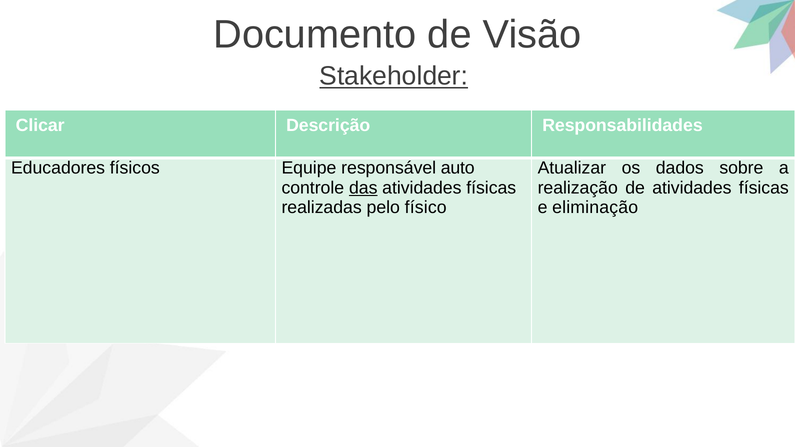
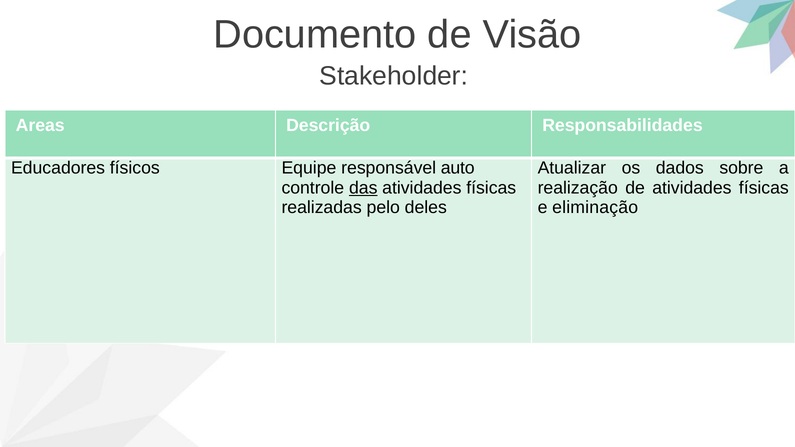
Stakeholder underline: present -> none
Clicar: Clicar -> Areas
físico: físico -> deles
